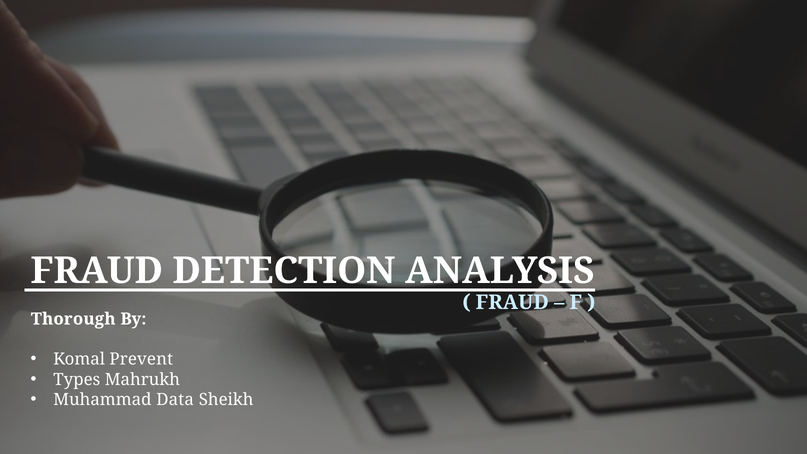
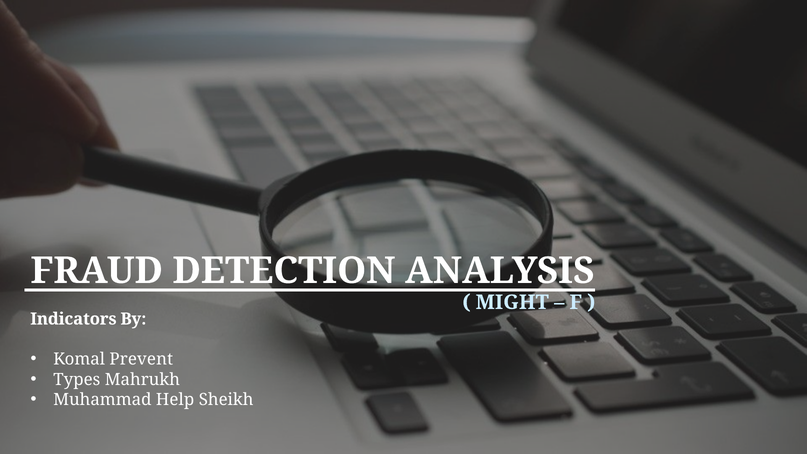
FRAUD at (512, 302): FRAUD -> MIGHT
Thorough: Thorough -> Indicators
Data: Data -> Help
